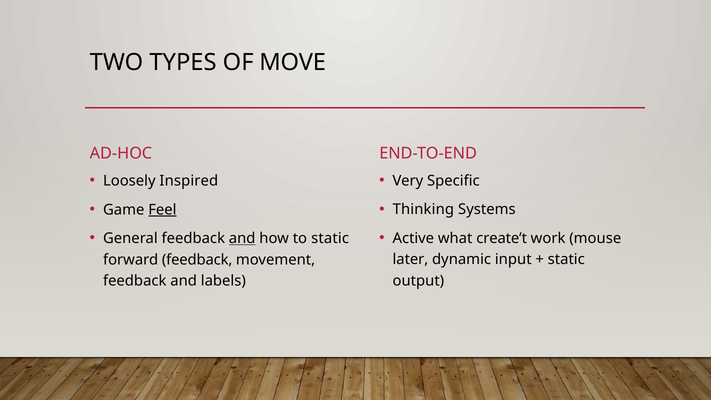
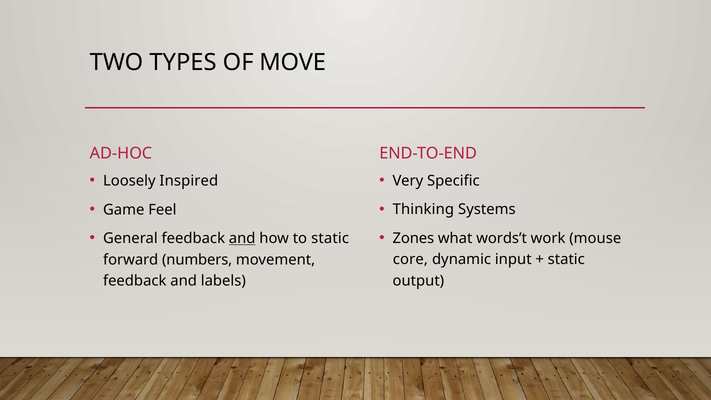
Feel underline: present -> none
Active: Active -> Zones
create’t: create’t -> words’t
later: later -> core
forward feedback: feedback -> numbers
